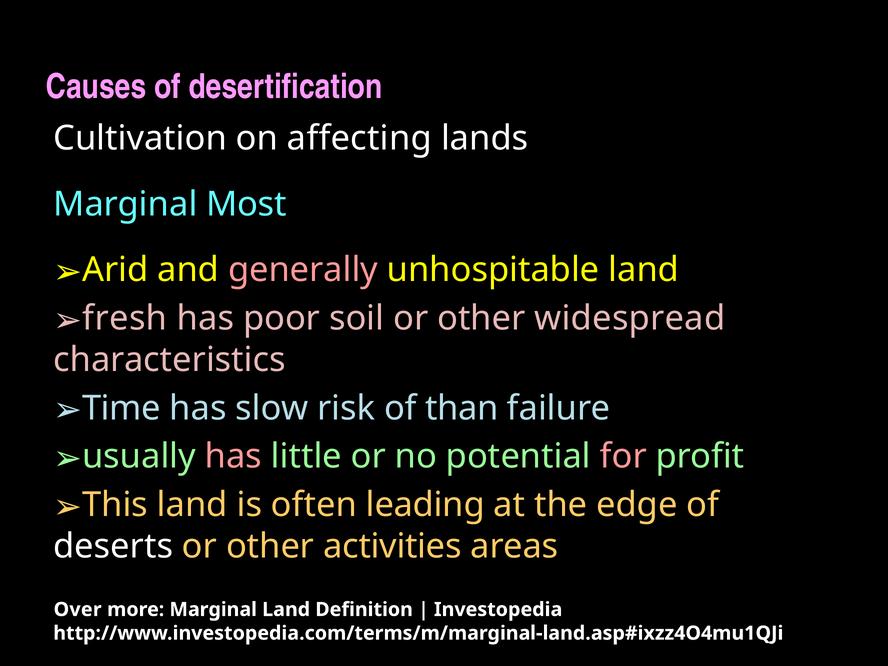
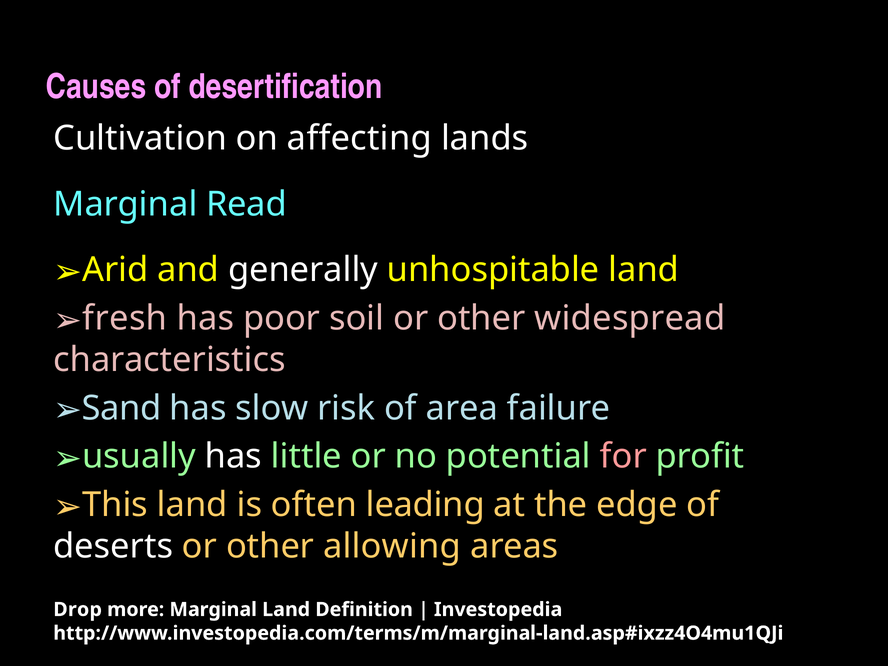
Most: Most -> Read
generally colour: pink -> white
Time: Time -> Sand
than: than -> area
has at (233, 457) colour: pink -> white
activities: activities -> allowing
Over: Over -> Drop
